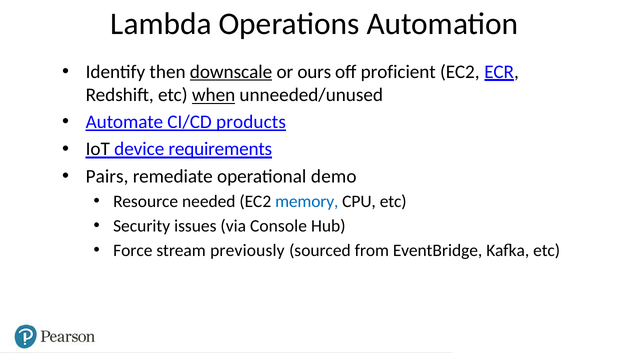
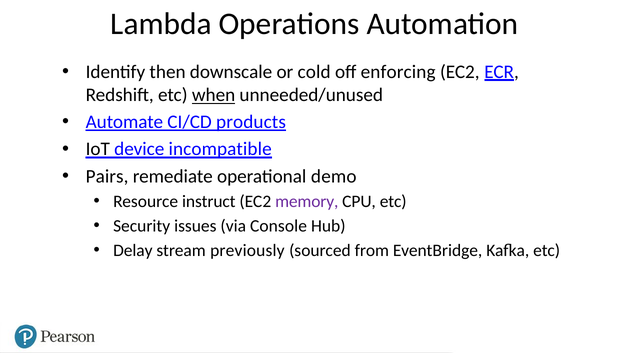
downscale underline: present -> none
ours: ours -> cold
proficient: proficient -> enforcing
requirements: requirements -> incompatible
needed: needed -> instruct
memory colour: blue -> purple
Force: Force -> Delay
